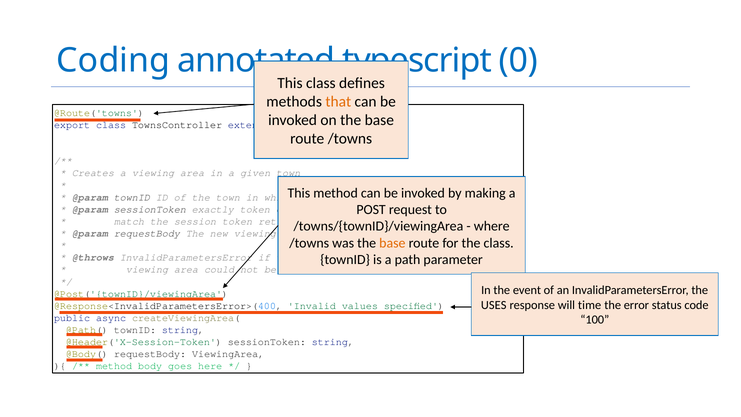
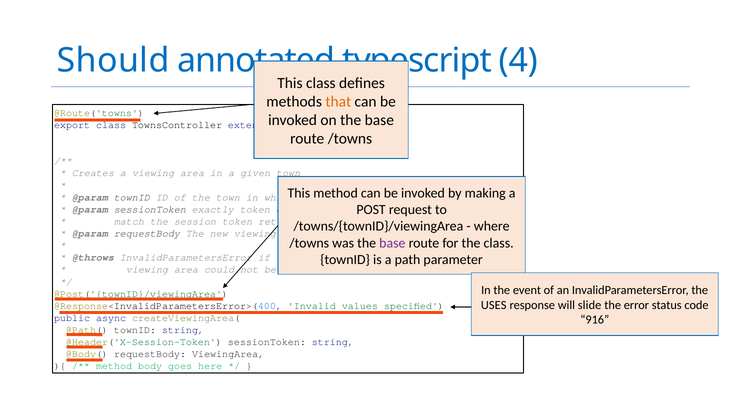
Coding: Coding -> Should
0: 0 -> 4
base at (392, 243) colour: orange -> purple
time: time -> slide
100: 100 -> 916
